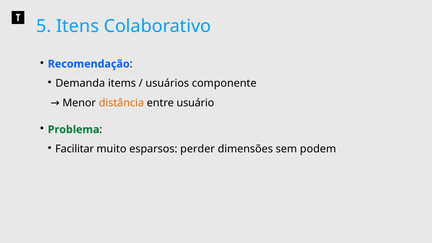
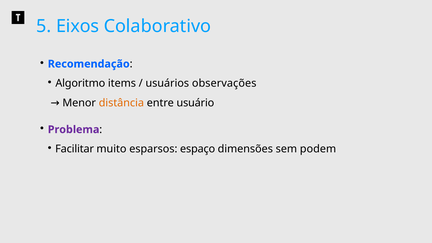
Itens: Itens -> Eixos
Demanda: Demanda -> Algoritmo
componente: componente -> observações
Problema colour: green -> purple
perder: perder -> espaço
